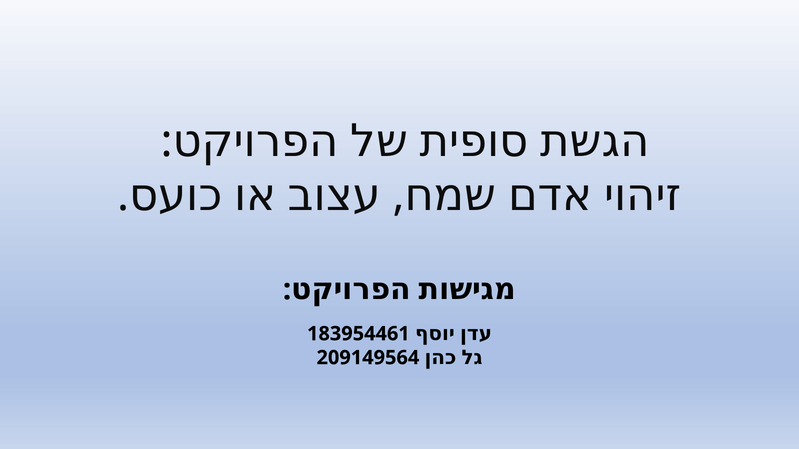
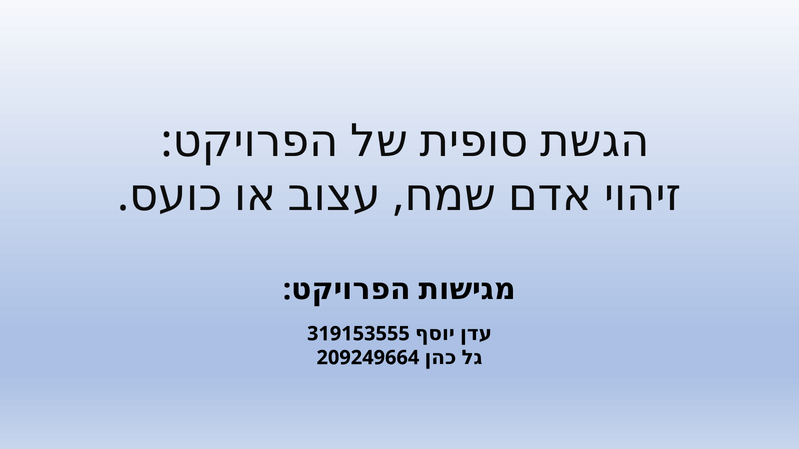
183954461: 183954461 -> 319153555
209149564: 209149564 -> 209249664
